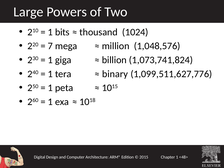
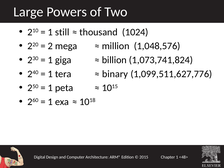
bits: bits -> still
7: 7 -> 2
